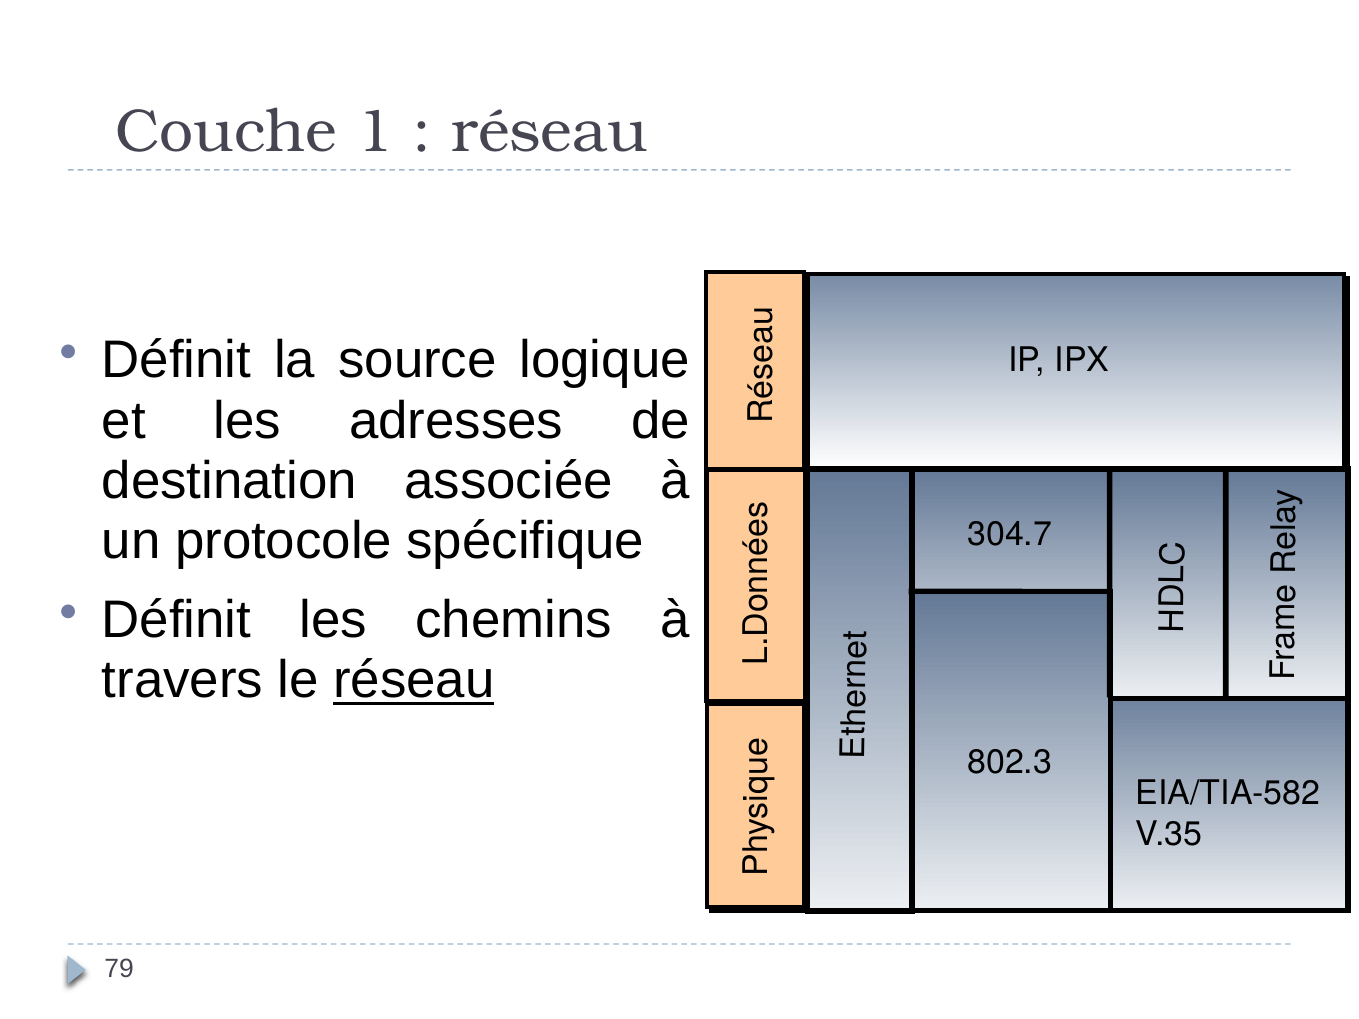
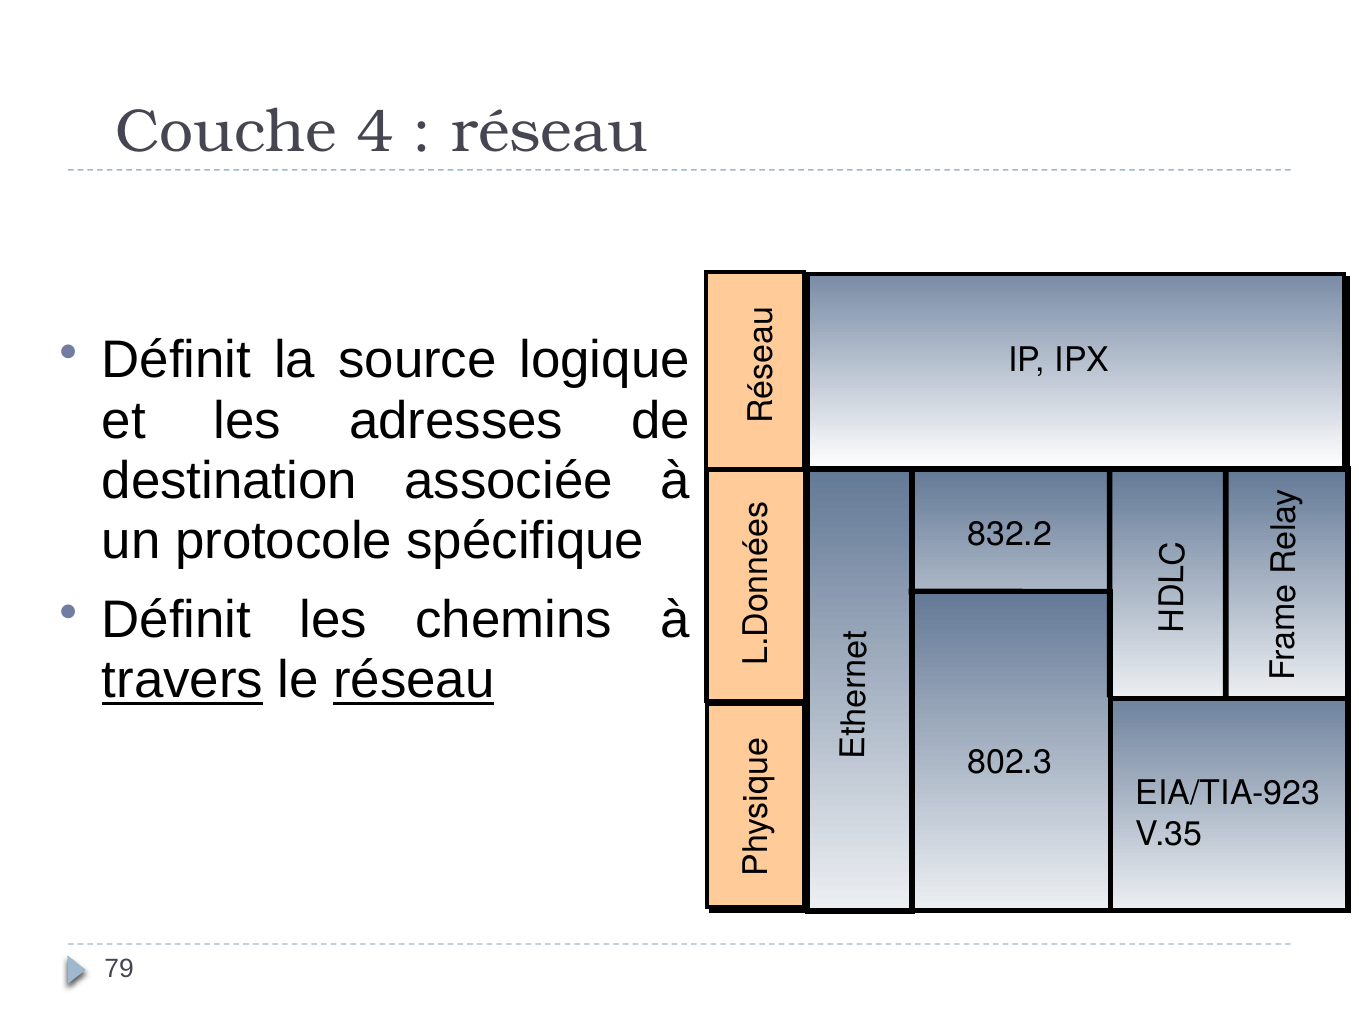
1: 1 -> 4
304.7: 304.7 -> 832.2
travers underline: none -> present
EIA/TIA-582: EIA/TIA-582 -> EIA/TIA-923
